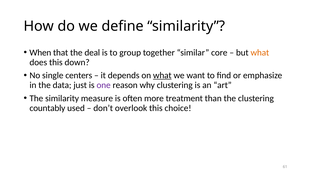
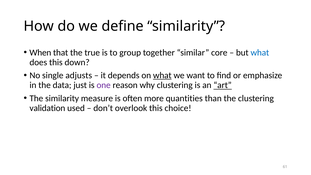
deal: deal -> true
what at (260, 53) colour: orange -> blue
centers: centers -> adjusts
art underline: none -> present
treatment: treatment -> quantities
countably: countably -> validation
